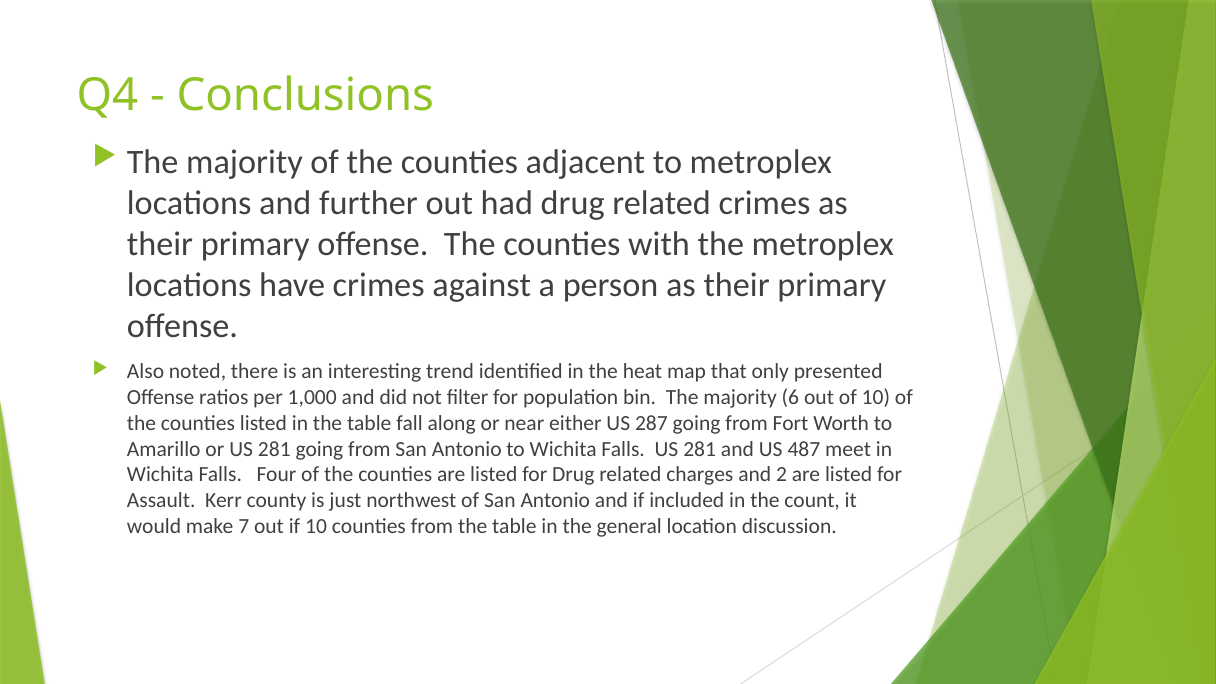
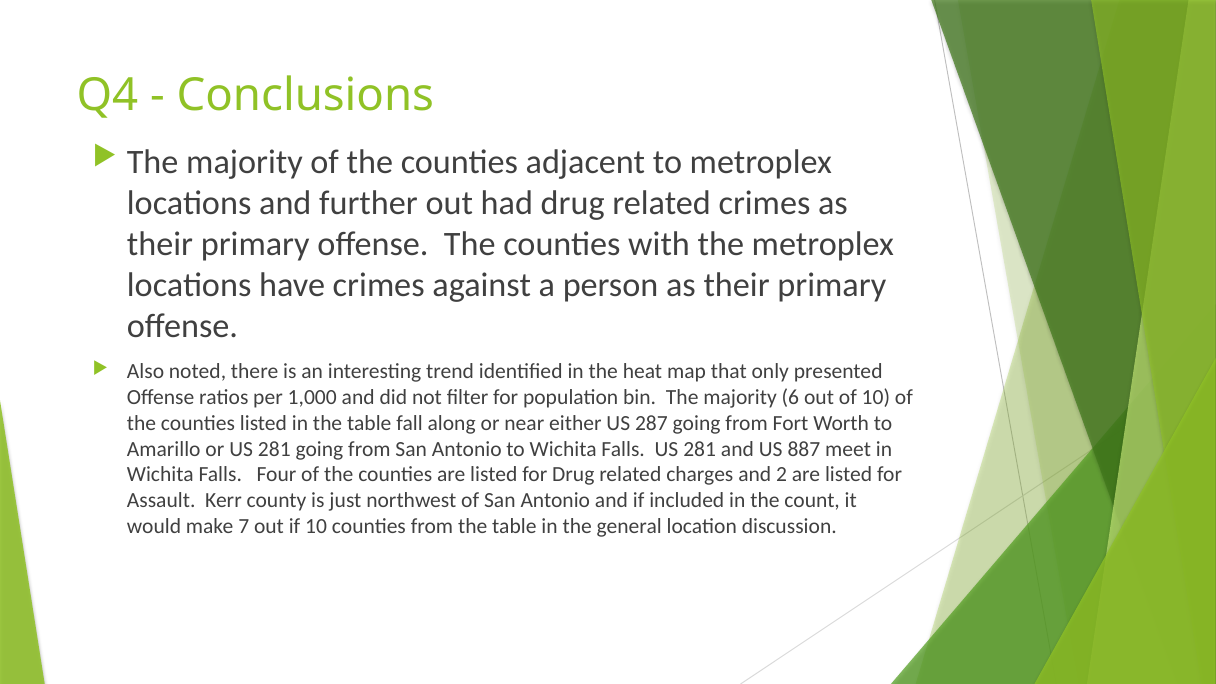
487: 487 -> 887
